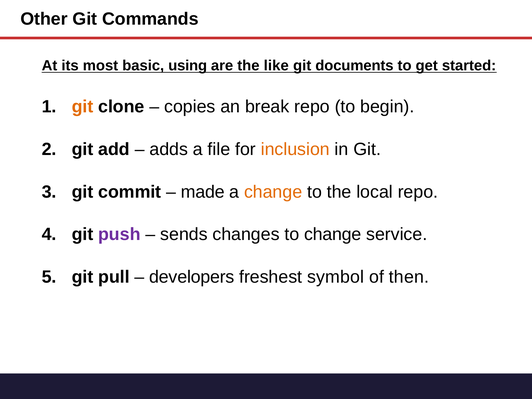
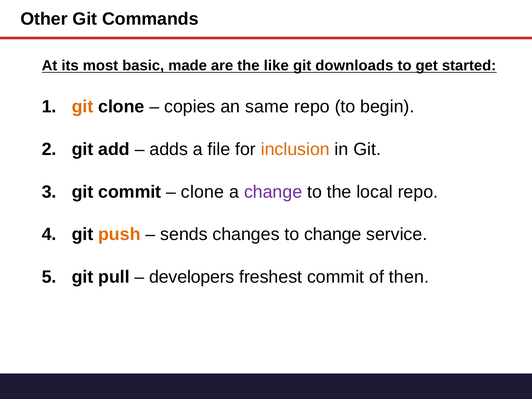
using: using -> made
documents: documents -> downloads
break: break -> same
made at (203, 192): made -> clone
change at (273, 192) colour: orange -> purple
push colour: purple -> orange
freshest symbol: symbol -> commit
